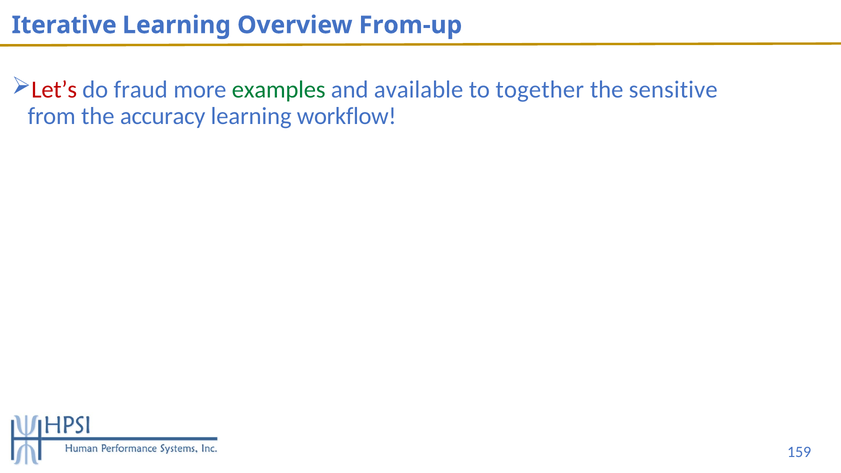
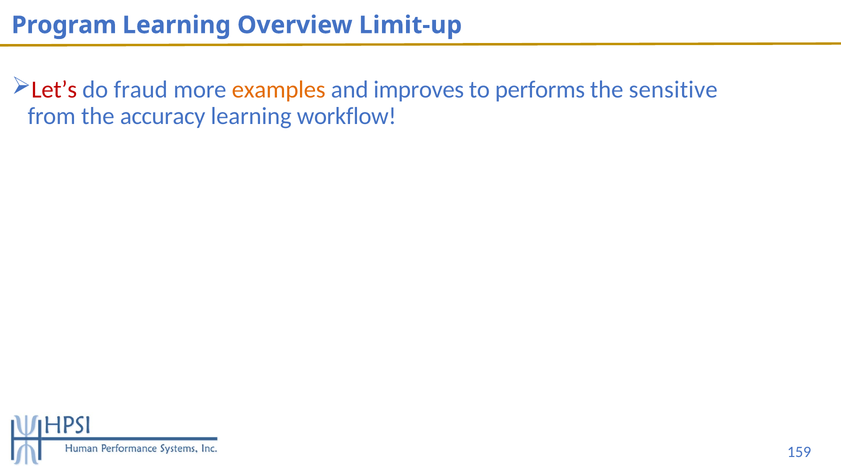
Iterative: Iterative -> Program
From-up: From-up -> Limit-up
examples colour: green -> orange
available: available -> improves
together: together -> performs
